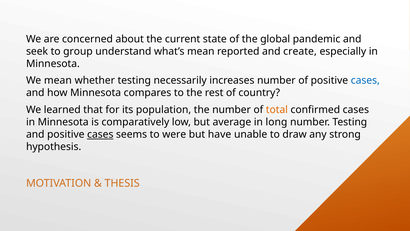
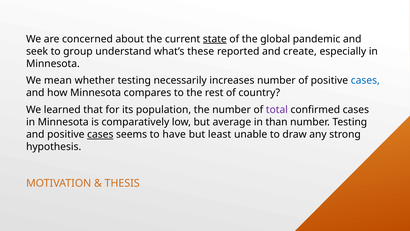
state underline: none -> present
what’s mean: mean -> these
total colour: orange -> purple
long: long -> than
were: were -> have
have: have -> least
